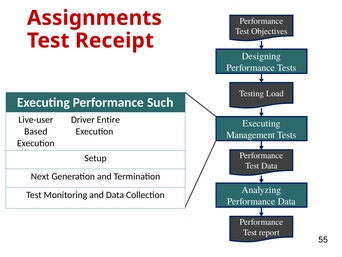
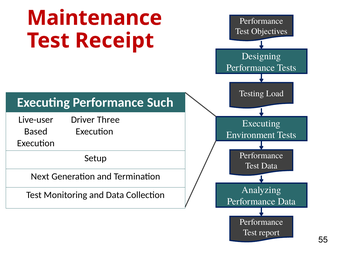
Assignments: Assignments -> Maintenance
Entire: Entire -> Three
Management: Management -> Environment
